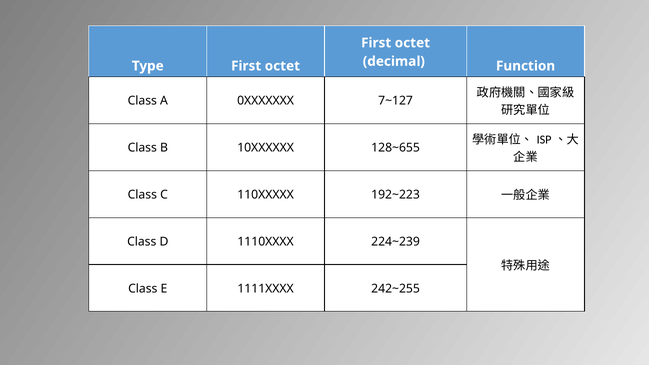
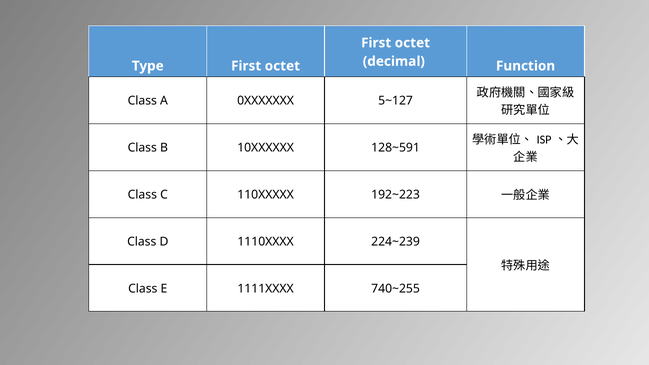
7~127: 7~127 -> 5~127
128~655: 128~655 -> 128~591
242~255: 242~255 -> 740~255
